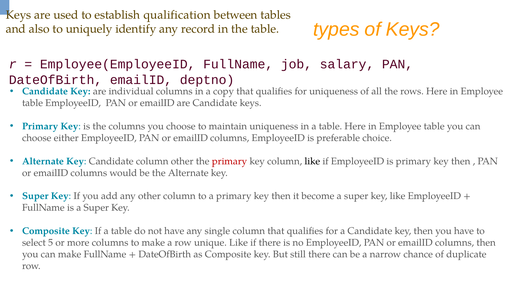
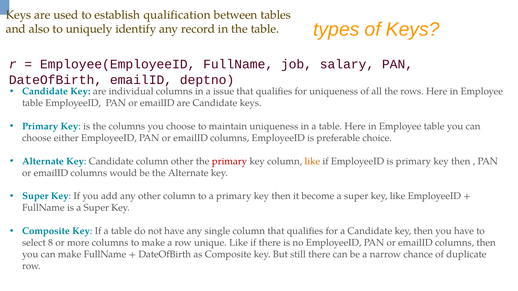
copy: copy -> issue
like at (312, 161) colour: black -> orange
5: 5 -> 8
